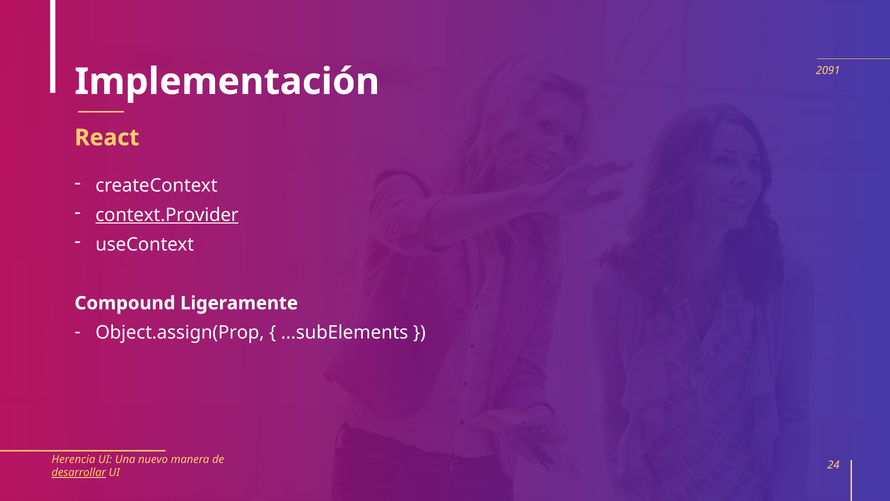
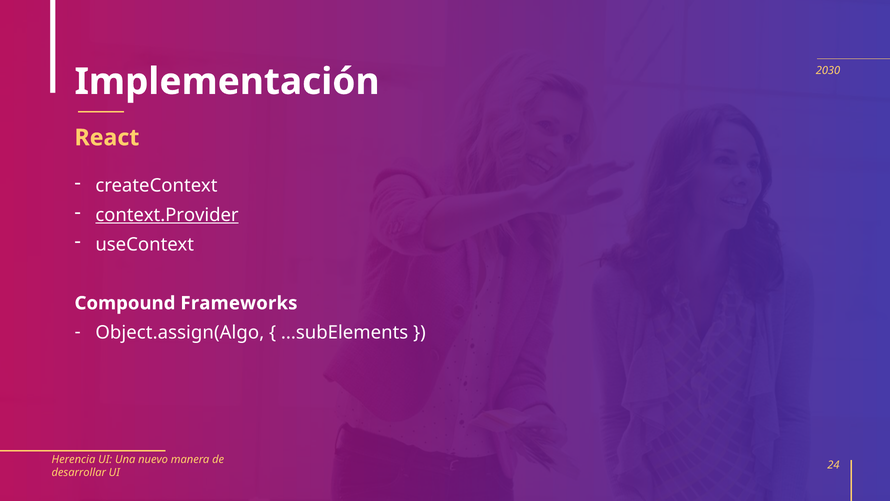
2091: 2091 -> 2030
Ligeramente: Ligeramente -> Frameworks
Object.assign(Prop: Object.assign(Prop -> Object.assign(Algo
desarrollar underline: present -> none
